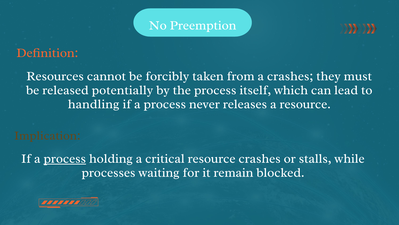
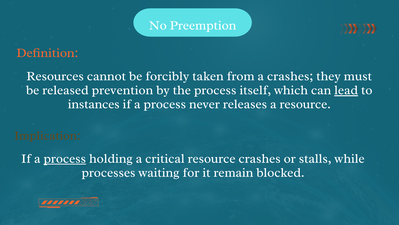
potentially: potentially -> prevention
lead underline: none -> present
handling: handling -> instances
